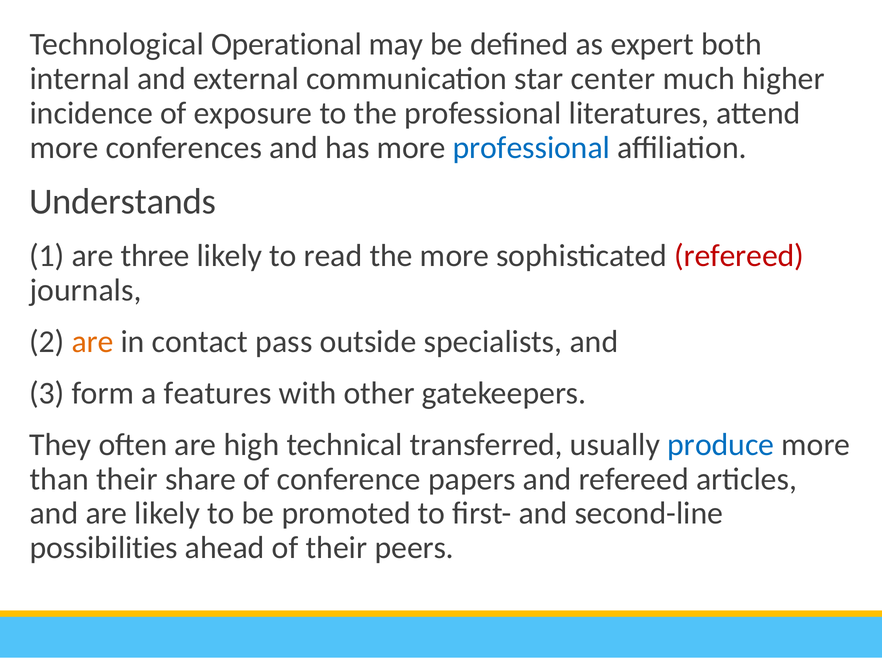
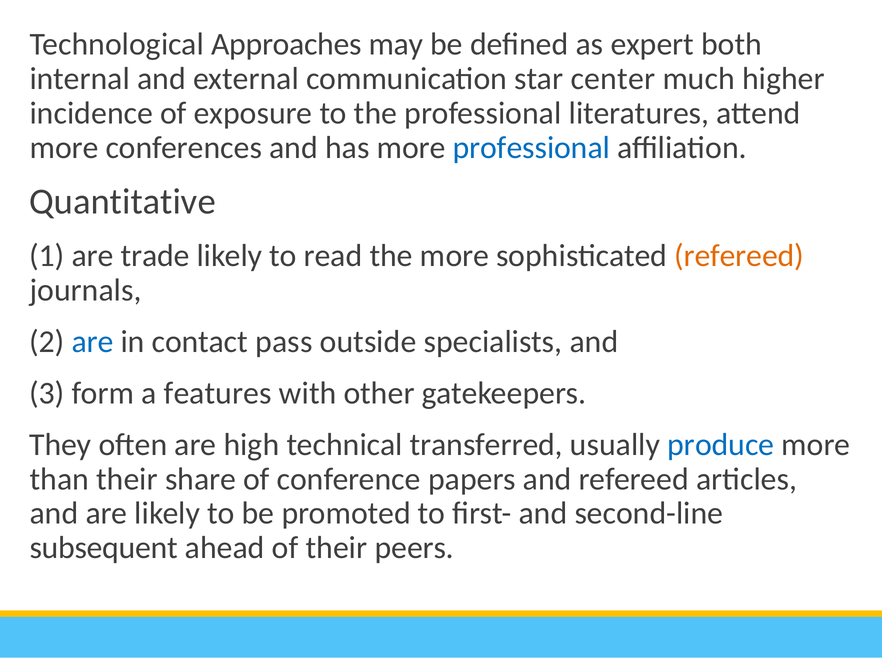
Operational: Operational -> Approaches
Understands: Understands -> Quantitative
three: three -> trade
refereed at (739, 256) colour: red -> orange
are at (93, 342) colour: orange -> blue
possibilities: possibilities -> subsequent
